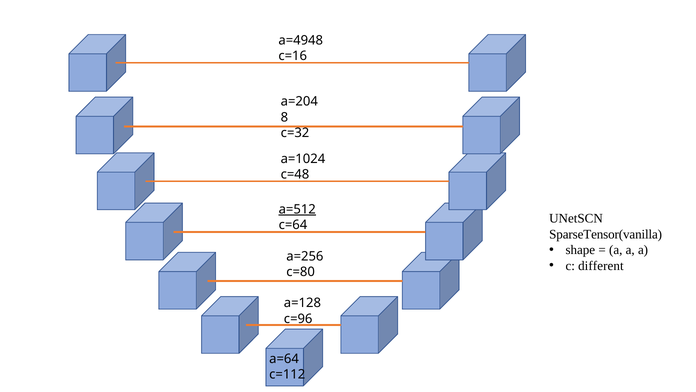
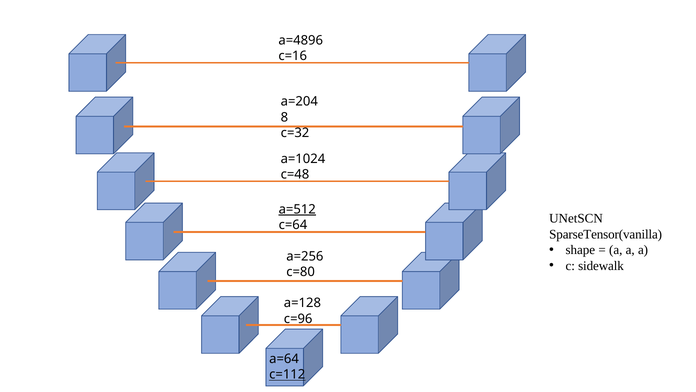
a=4948: a=4948 -> a=4896
different: different -> sidewalk
c=112 underline: none -> present
